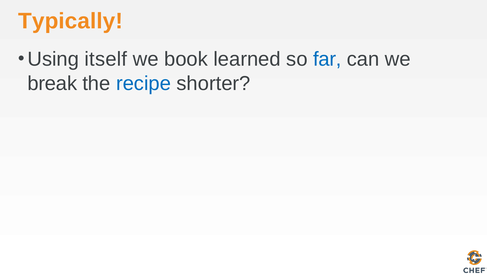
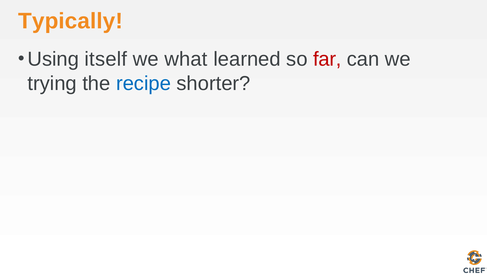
book: book -> what
far colour: blue -> red
break: break -> trying
